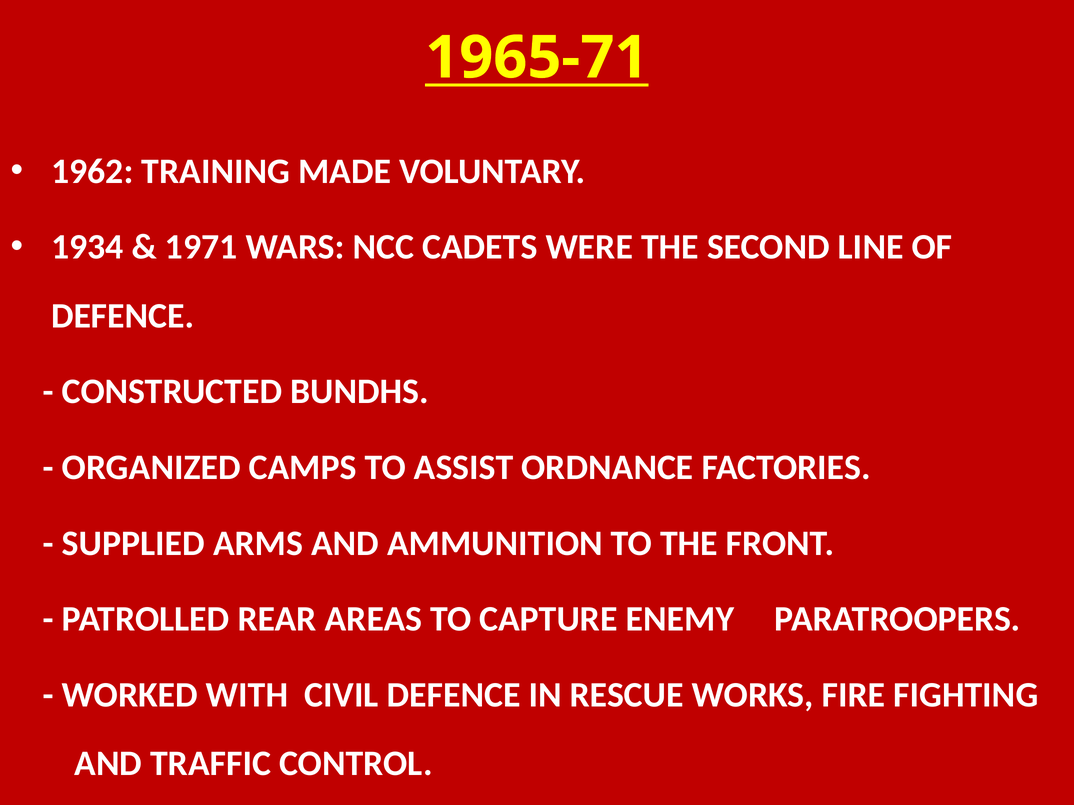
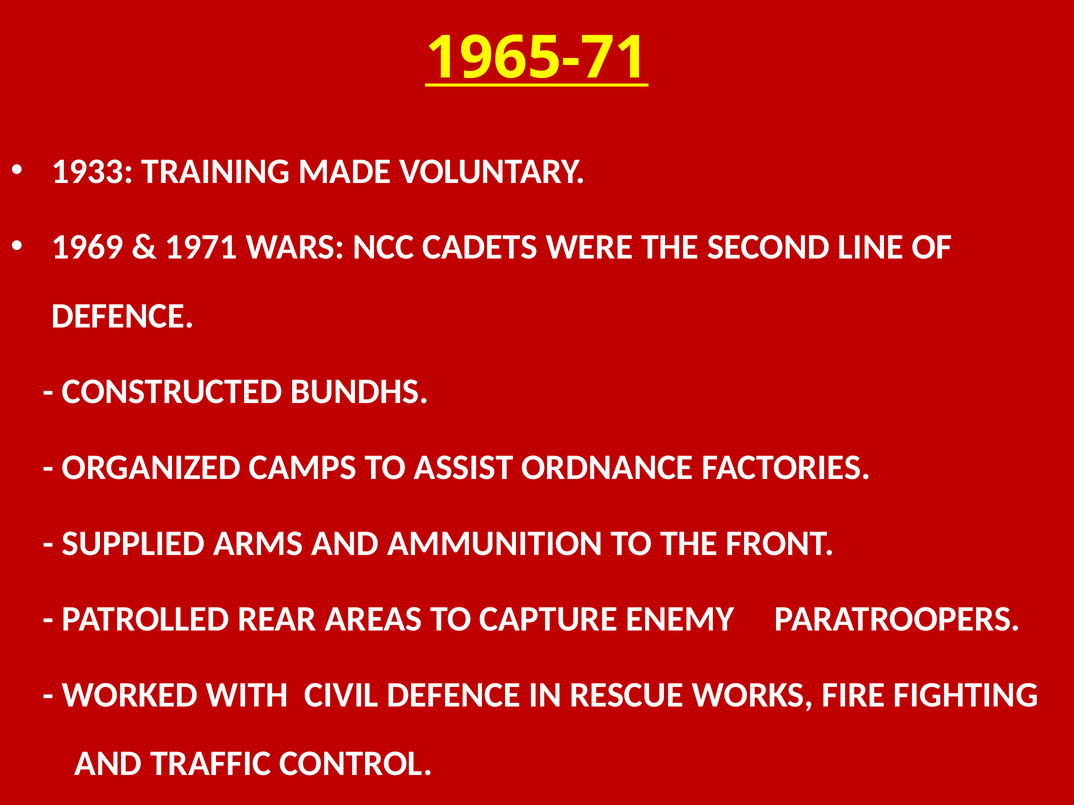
1962: 1962 -> 1933
1934: 1934 -> 1969
